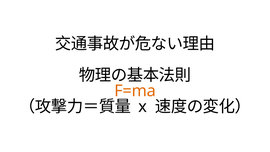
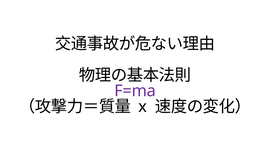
F=ma colour: orange -> purple
